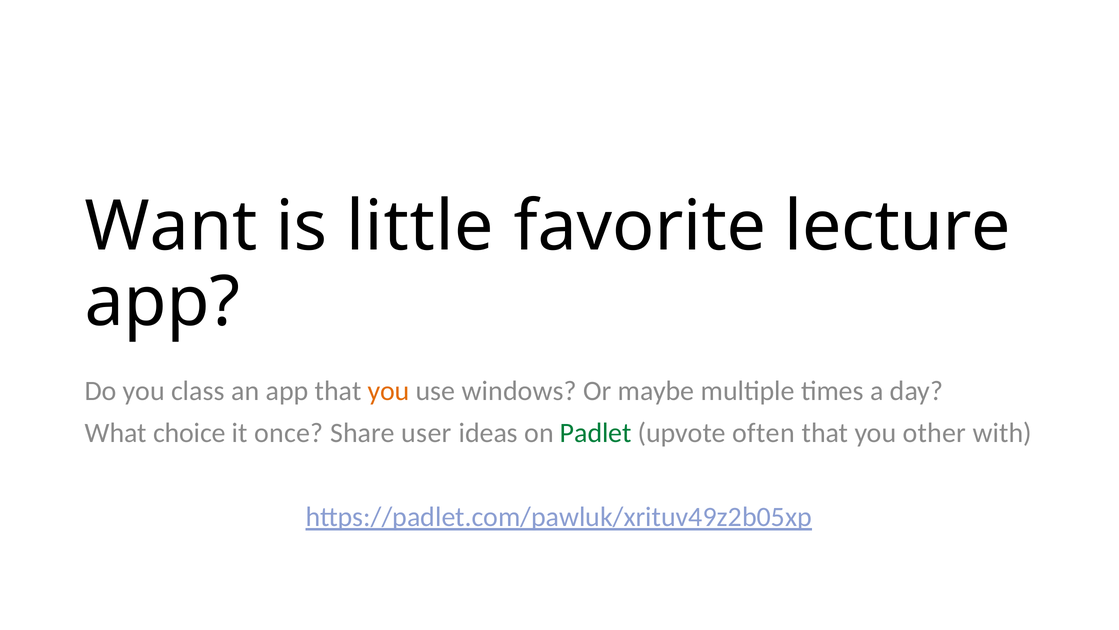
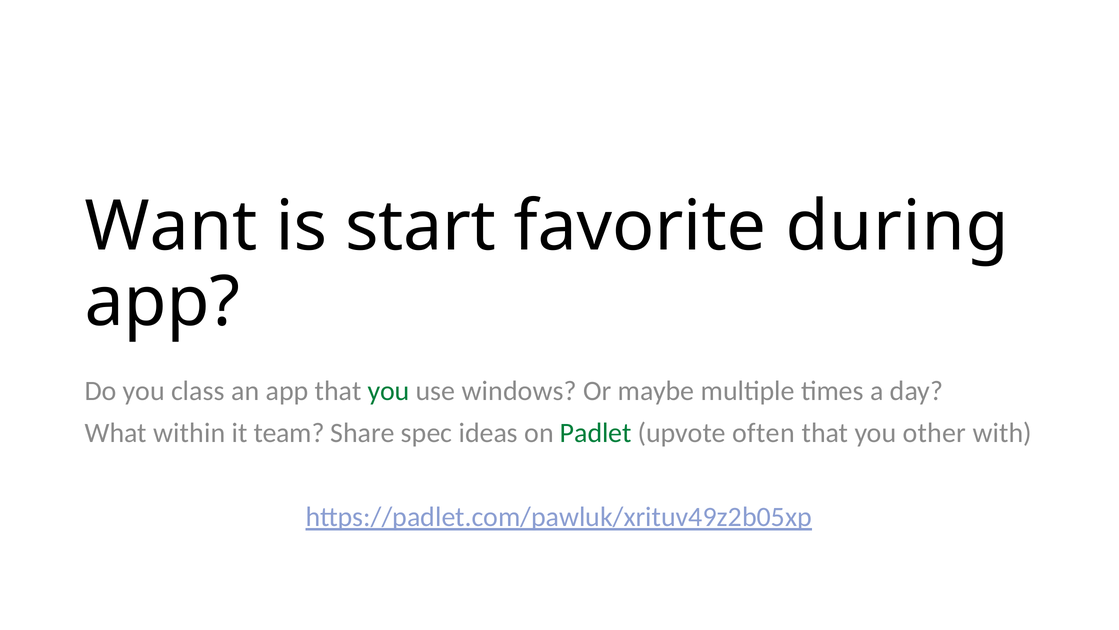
little: little -> start
lecture: lecture -> during
you at (389, 391) colour: orange -> green
choice: choice -> within
once: once -> team
user: user -> spec
